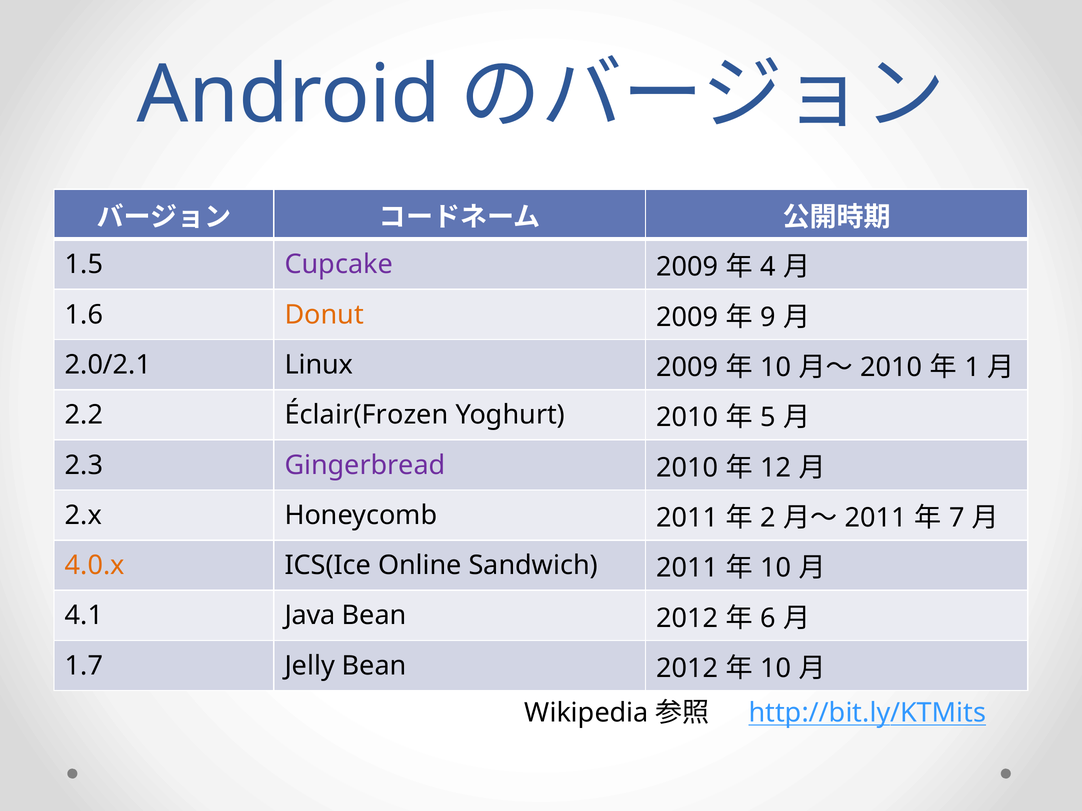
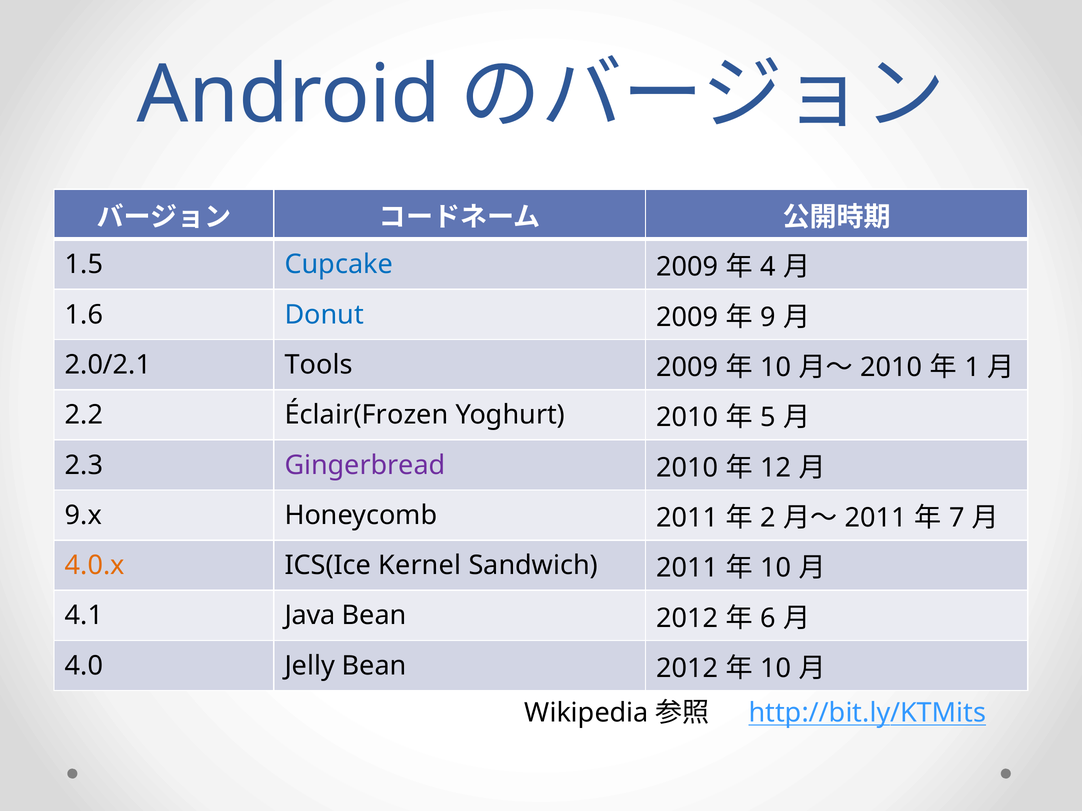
Cupcake colour: purple -> blue
Donut colour: orange -> blue
Linux: Linux -> Tools
2.x: 2.x -> 9.x
Online: Online -> Kernel
1.7: 1.7 -> 4.0
